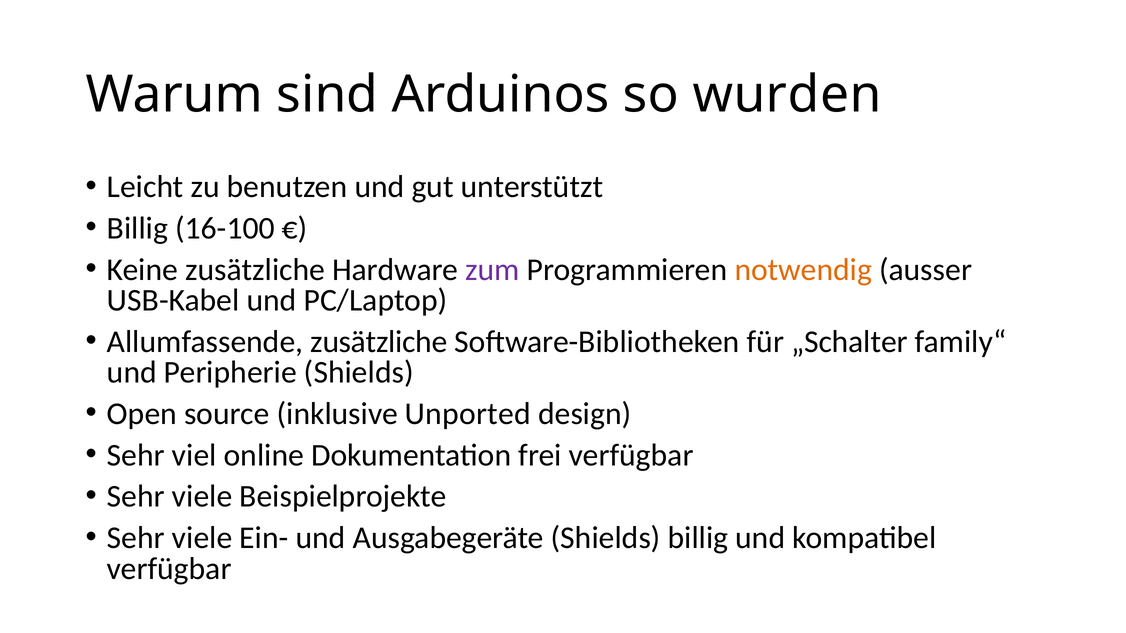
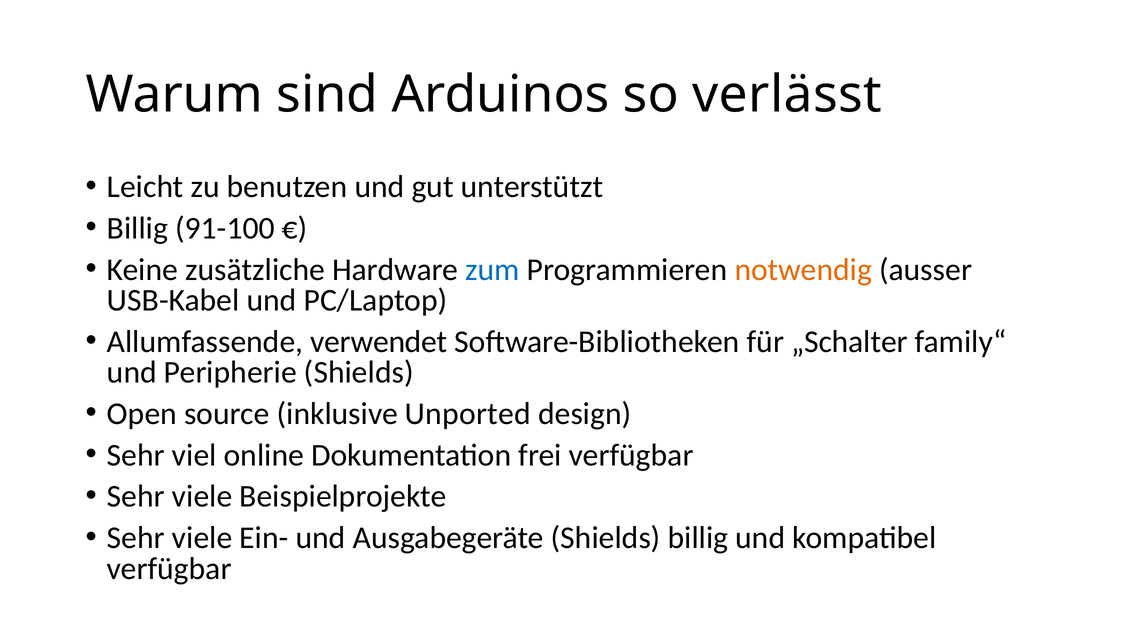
wurden: wurden -> verlässt
16-100: 16-100 -> 91-100
zum colour: purple -> blue
Allumfassende zusätzliche: zusätzliche -> verwendet
